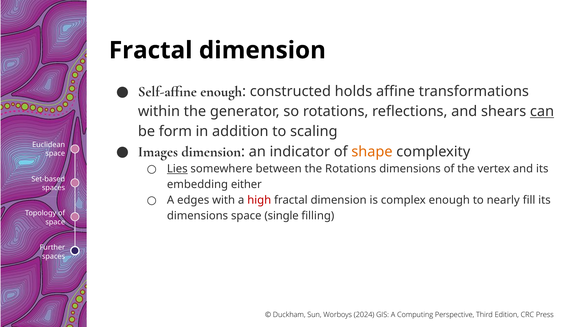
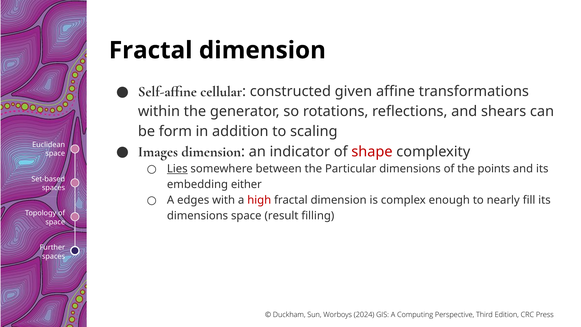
Self-affine enough: enough -> cellular
holds: holds -> given
can underline: present -> none
shape colour: orange -> red
the Rotations: Rotations -> Particular
vertex: vertex -> points
single: single -> result
